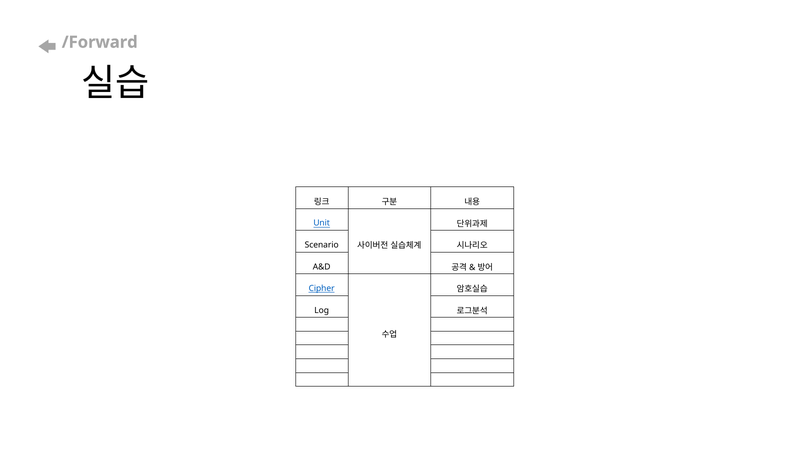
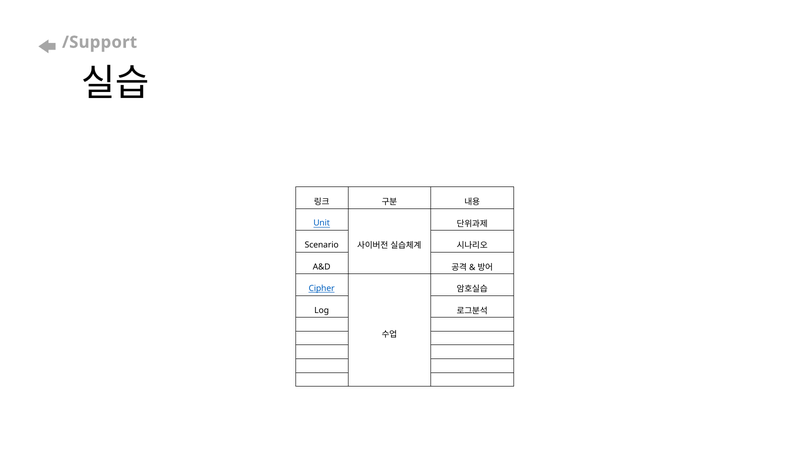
/Forward: /Forward -> /Support
